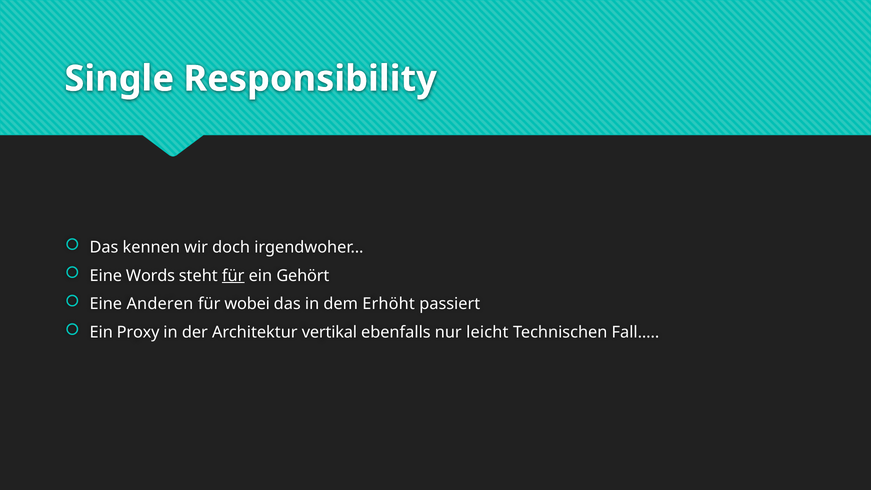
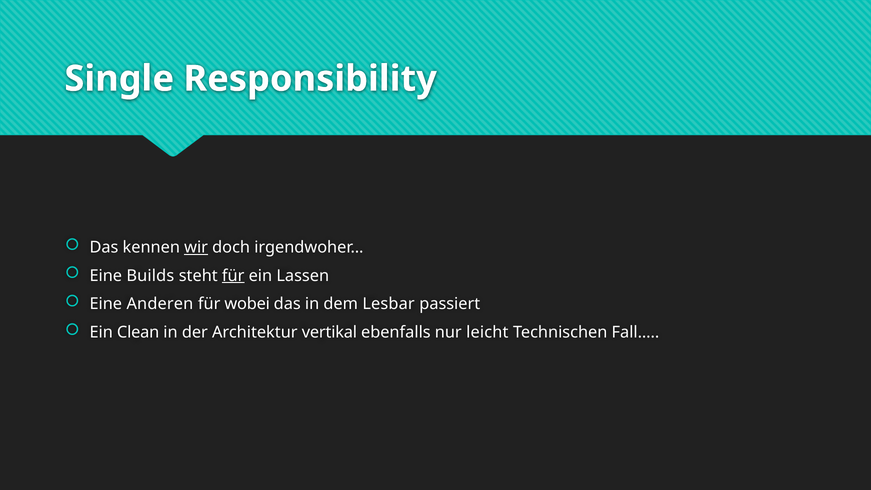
wir underline: none -> present
Words: Words -> Builds
Gehört: Gehört -> Lassen
Erhöht: Erhöht -> Lesbar
Proxy: Proxy -> Clean
